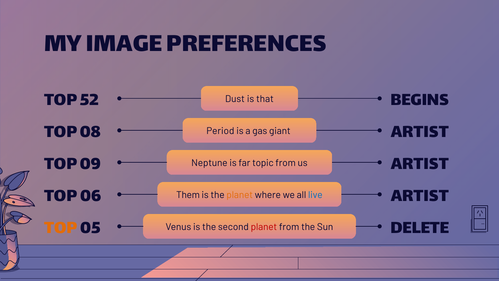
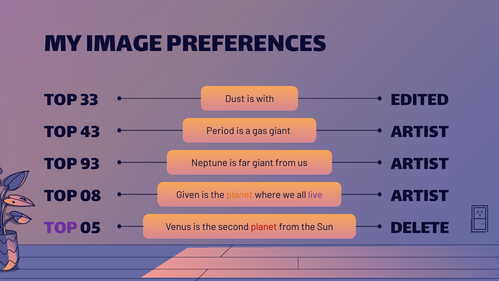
that: that -> with
52: 52 -> 33
BEGINS: BEGINS -> EDITED
08: 08 -> 43
far topic: topic -> giant
09: 09 -> 93
Them: Them -> Given
live colour: blue -> purple
06: 06 -> 08
TOP at (61, 226) colour: orange -> purple
